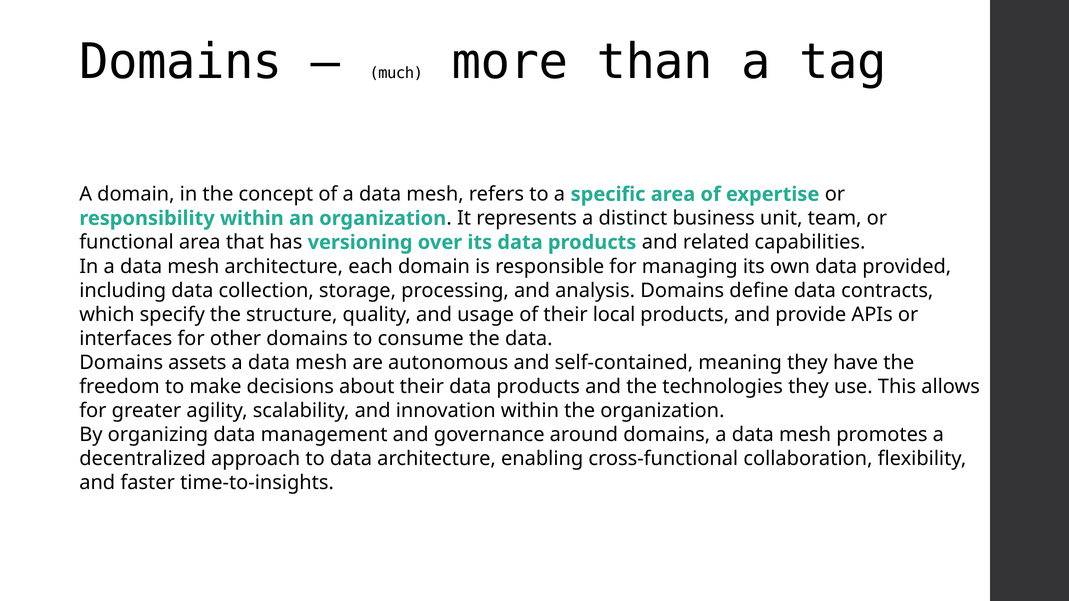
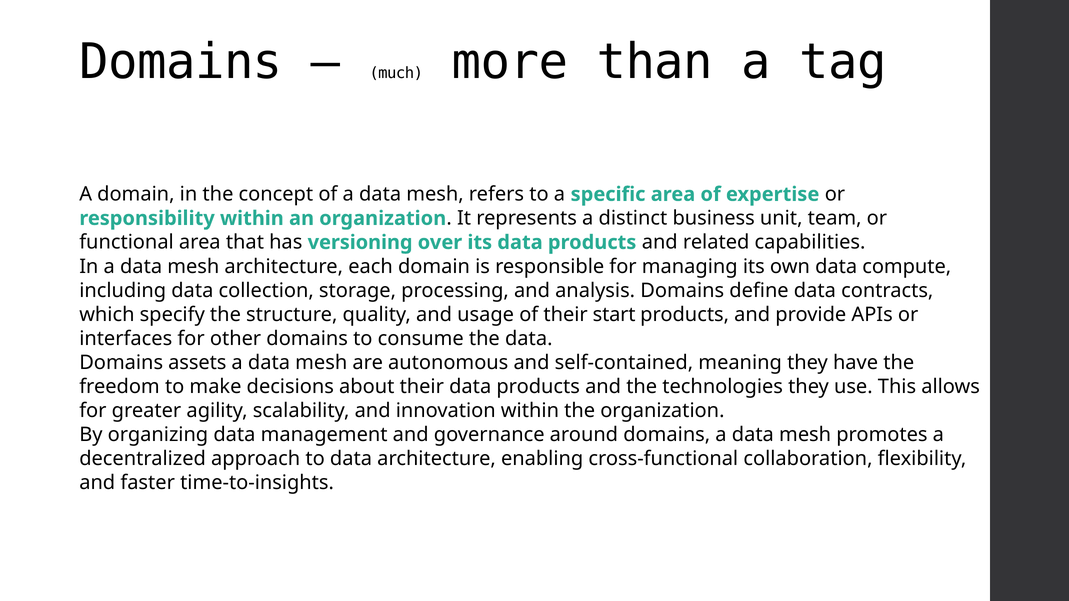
provided: provided -> compute
local: local -> start
